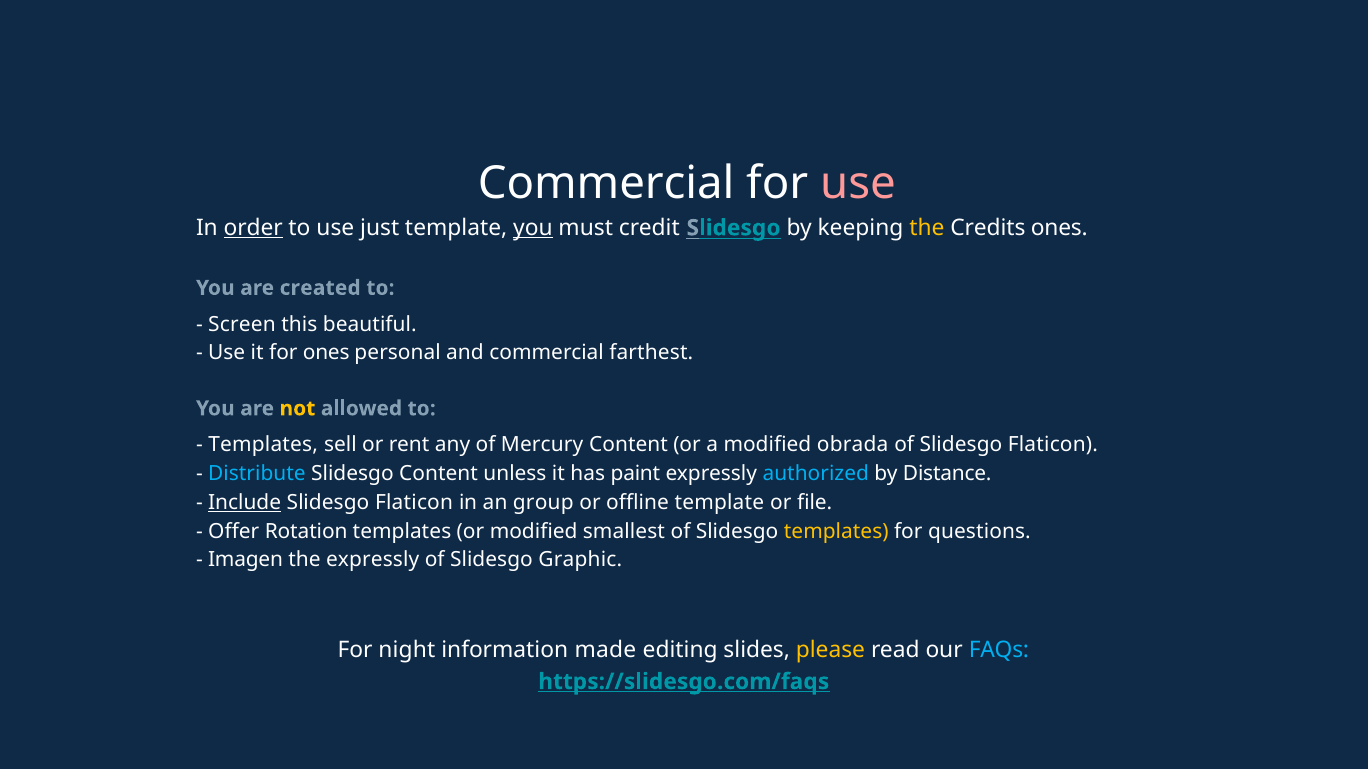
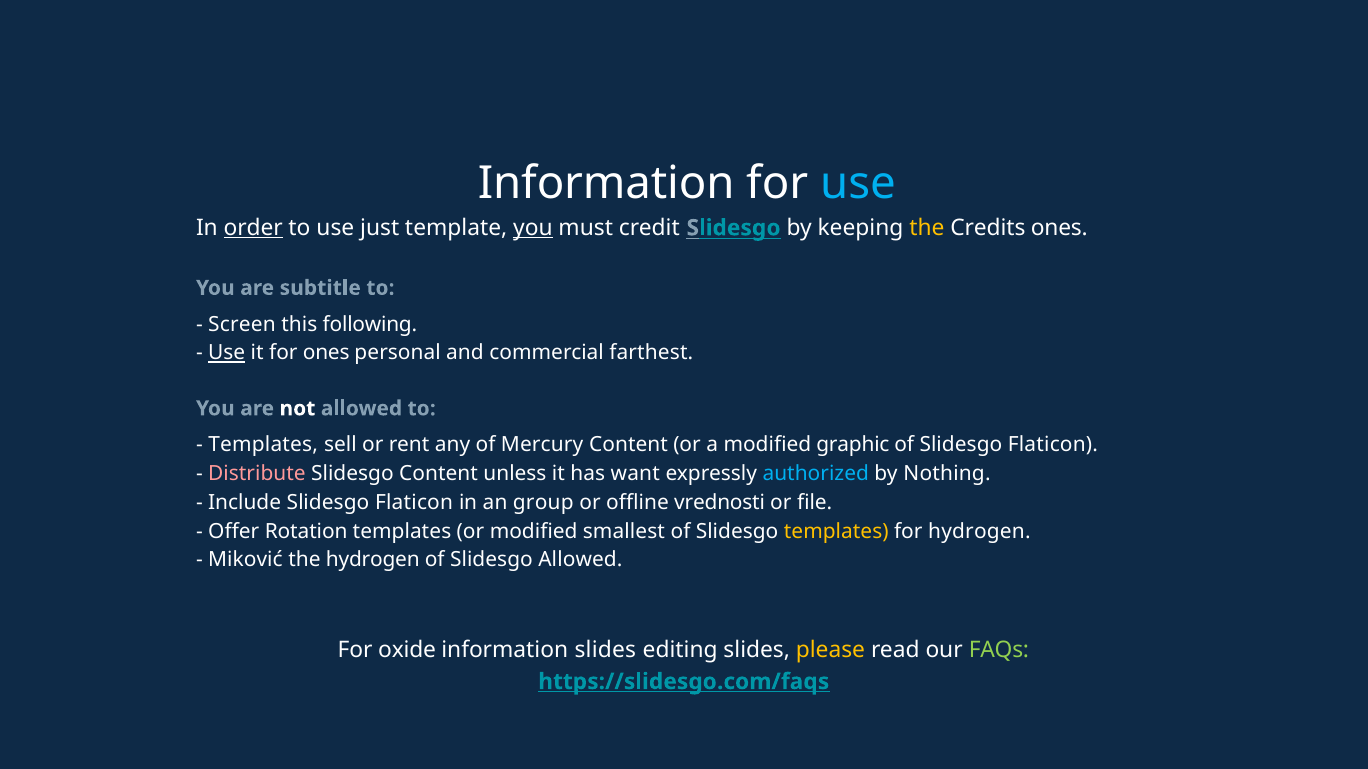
Commercial at (606, 184): Commercial -> Information
use at (858, 184) colour: pink -> light blue
created: created -> subtitle
beautiful: beautiful -> following
Use at (227, 353) underline: none -> present
not colour: yellow -> white
obrada: obrada -> graphic
Distribute colour: light blue -> pink
paint: paint -> want
Distance: Distance -> Nothing
Include underline: present -> none
offline template: template -> vrednosti
for questions: questions -> hydrogen
Imagen: Imagen -> Miković
the expressly: expressly -> hydrogen
Slidesgo Graphic: Graphic -> Allowed
night: night -> oxide
information made: made -> slides
FAQs colour: light blue -> light green
